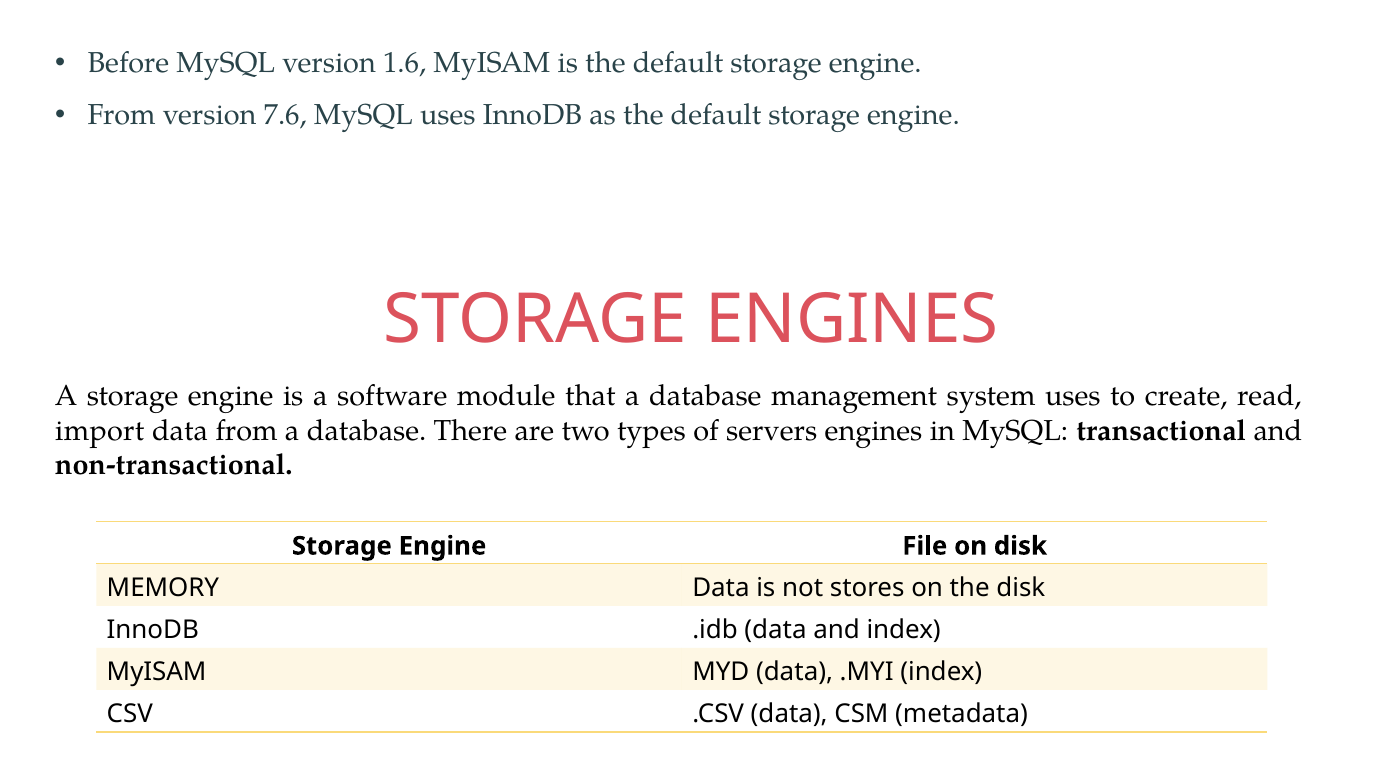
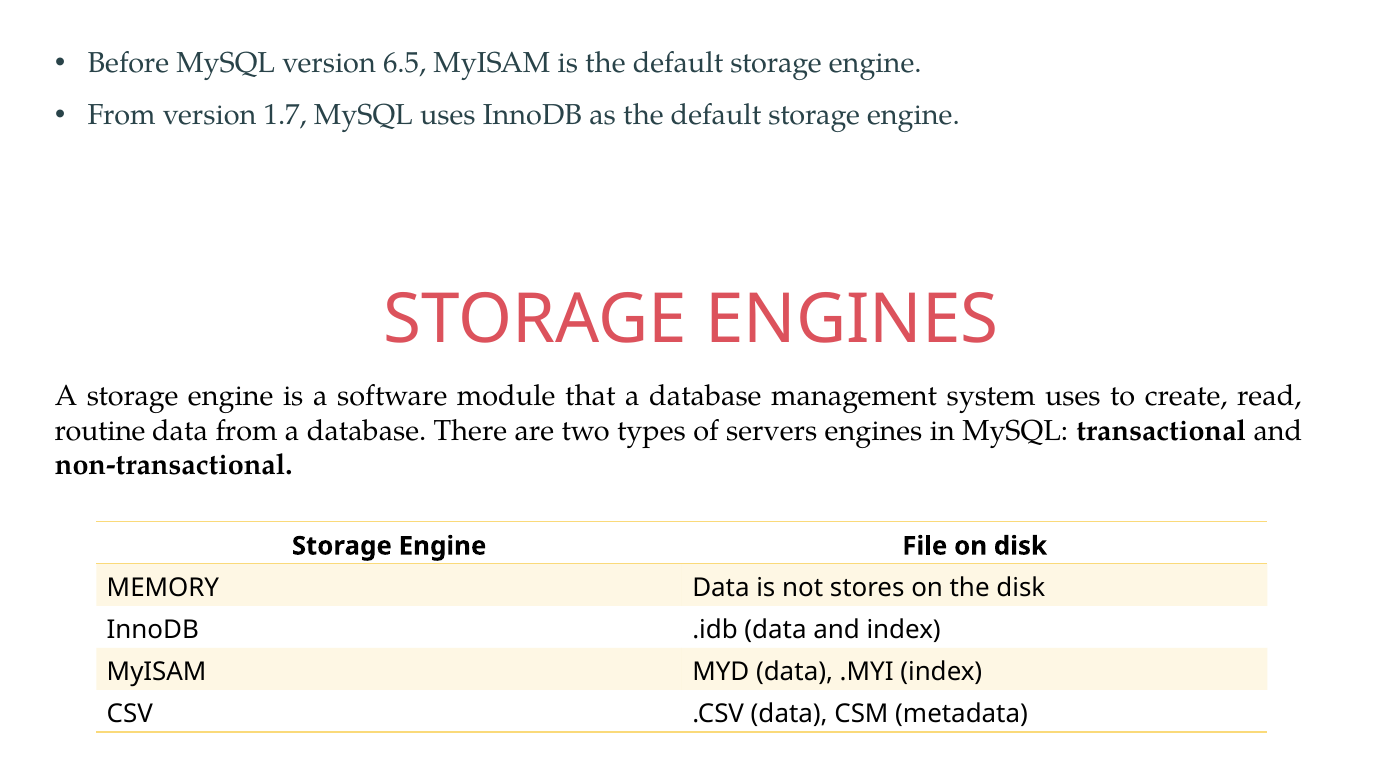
1.6: 1.6 -> 6.5
7.6: 7.6 -> 1.7
import: import -> routine
